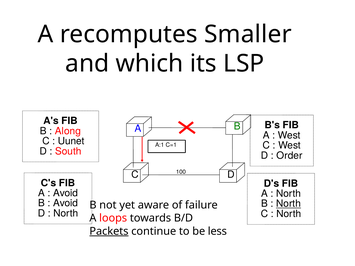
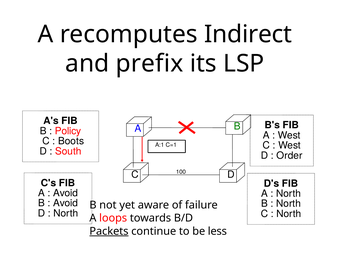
Smaller: Smaller -> Indirect
which: which -> prefix
Along: Along -> Policy
Uunet: Uunet -> Boots
North at (288, 204) underline: present -> none
